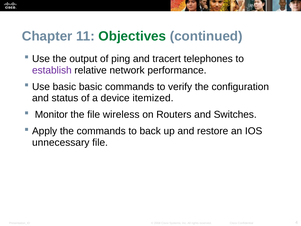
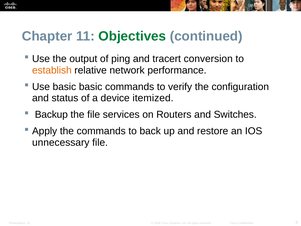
telephones: telephones -> conversion
establish colour: purple -> orange
Monitor: Monitor -> Backup
wireless: wireless -> services
